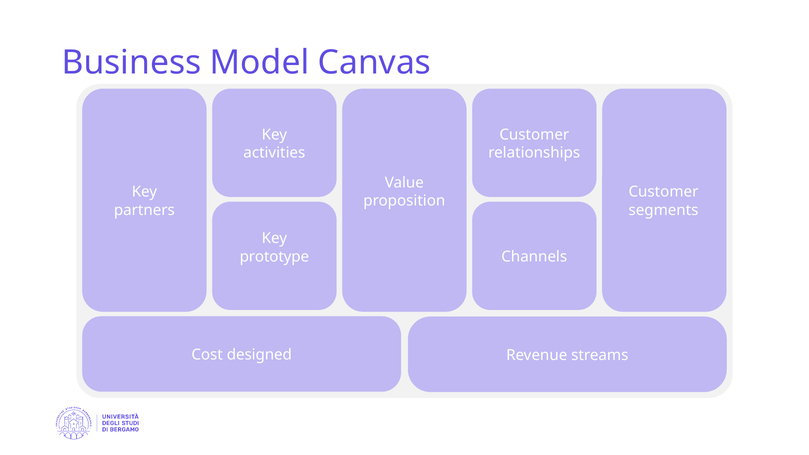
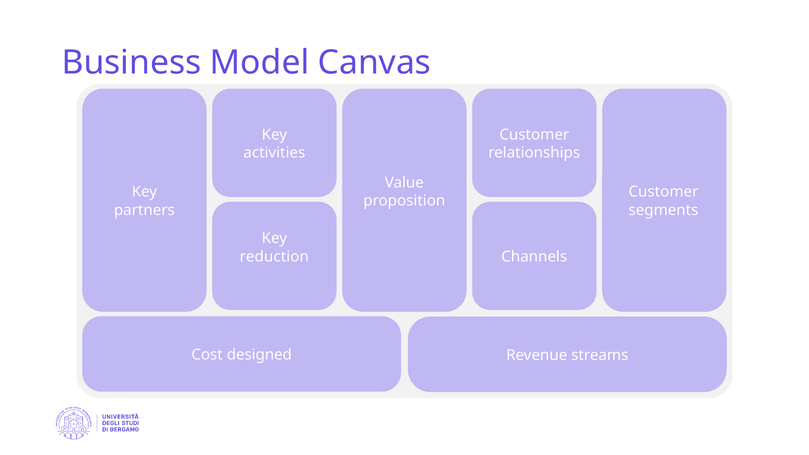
prototype: prototype -> reduction
